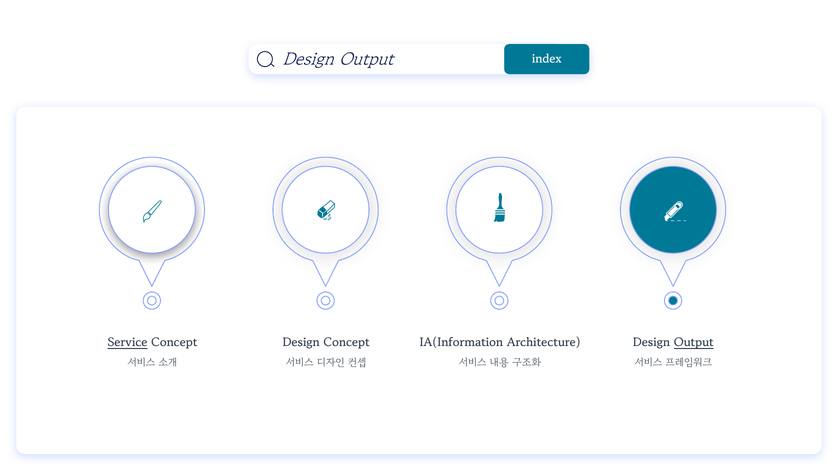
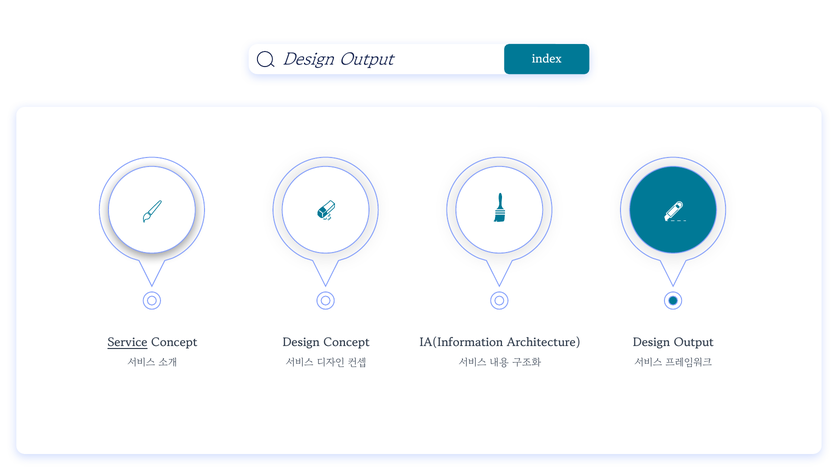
Output at (694, 344) underline: present -> none
